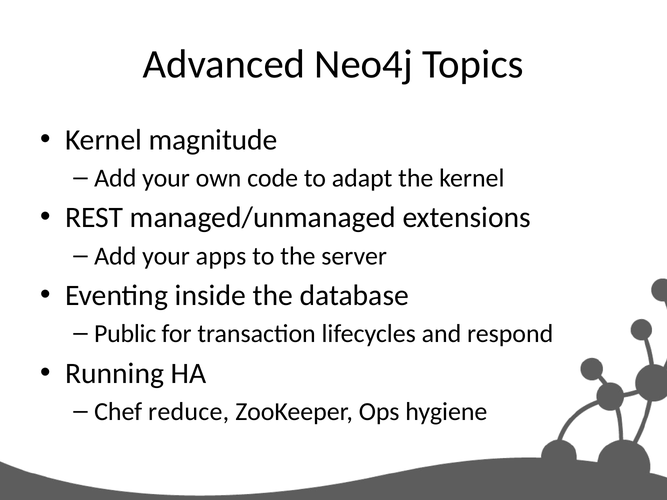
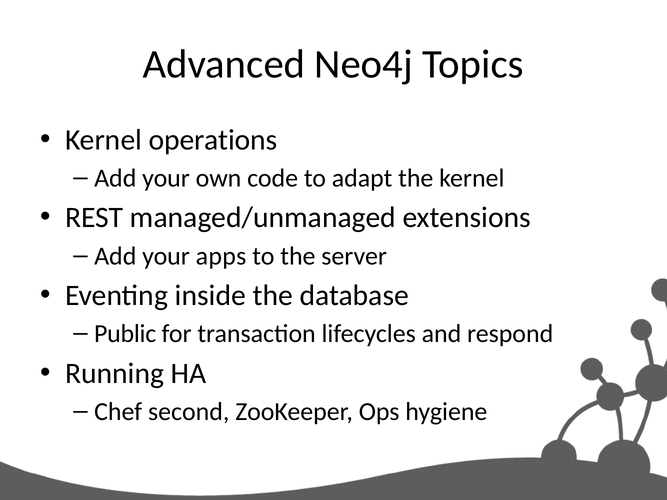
magnitude: magnitude -> operations
reduce: reduce -> second
